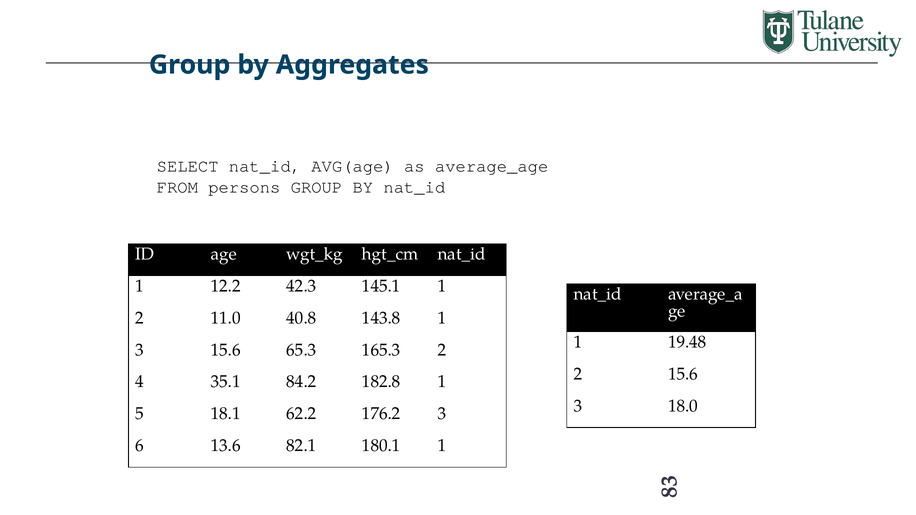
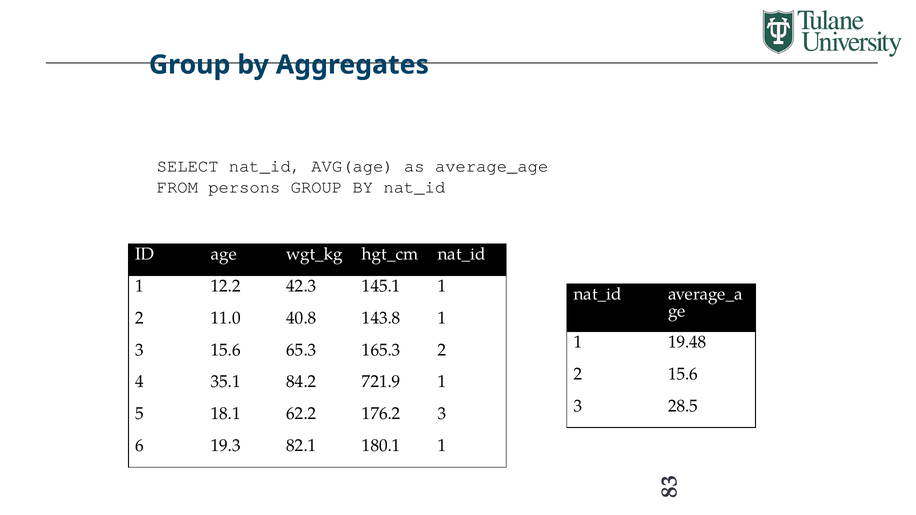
182.8: 182.8 -> 721.9
18.0: 18.0 -> 28.5
13.6: 13.6 -> 19.3
